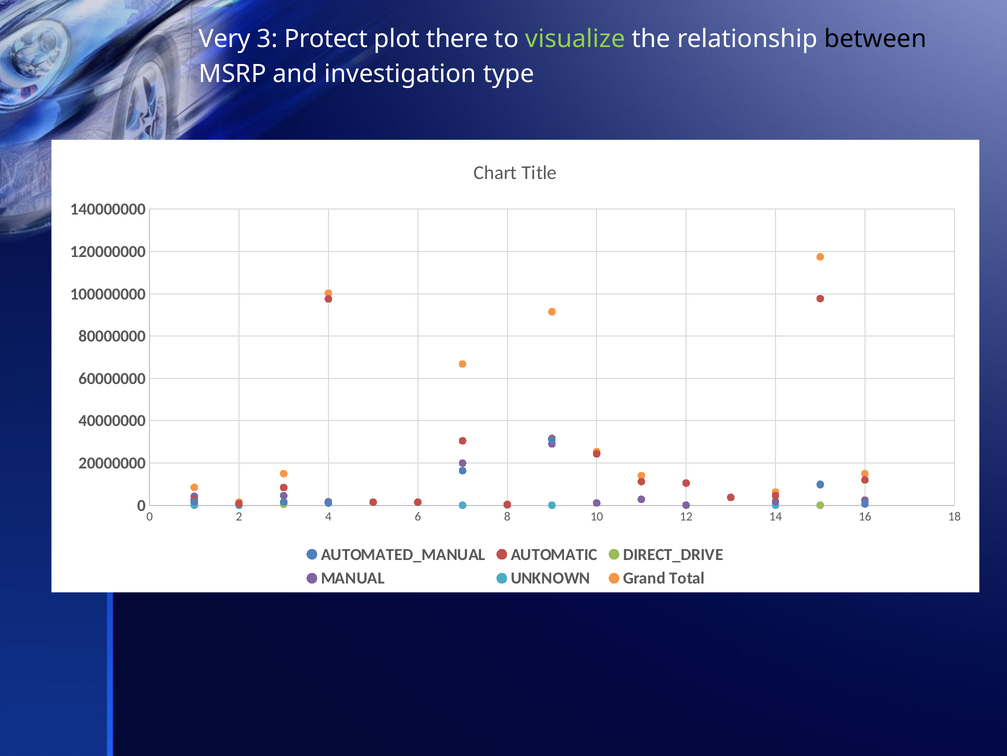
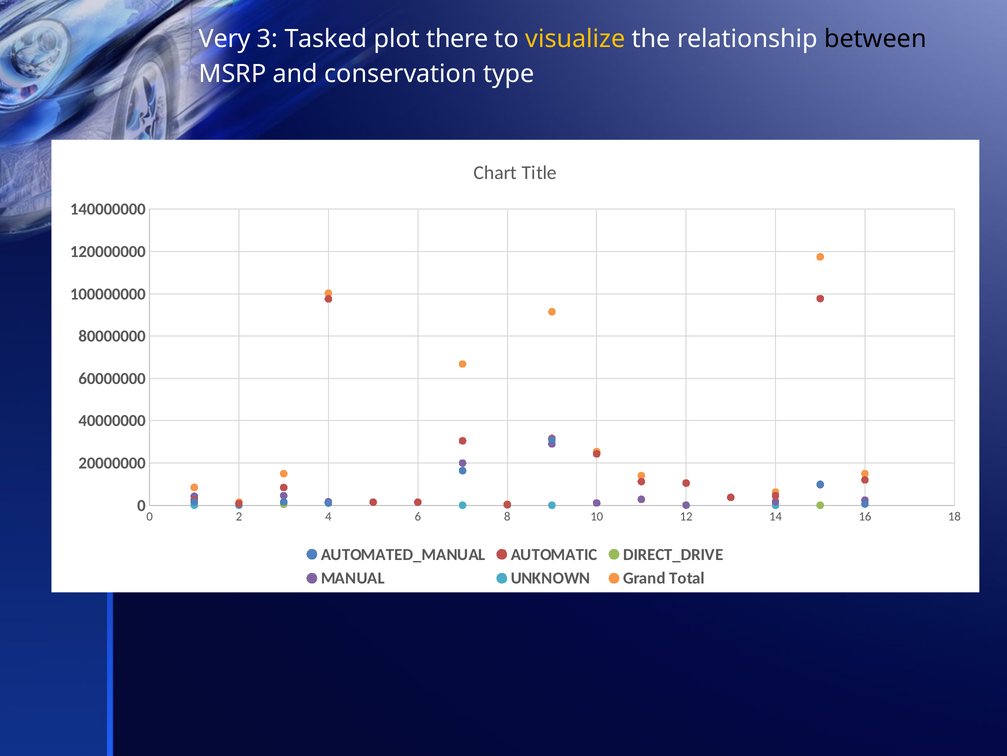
Protect: Protect -> Tasked
visualize colour: light green -> yellow
investigation: investigation -> conservation
